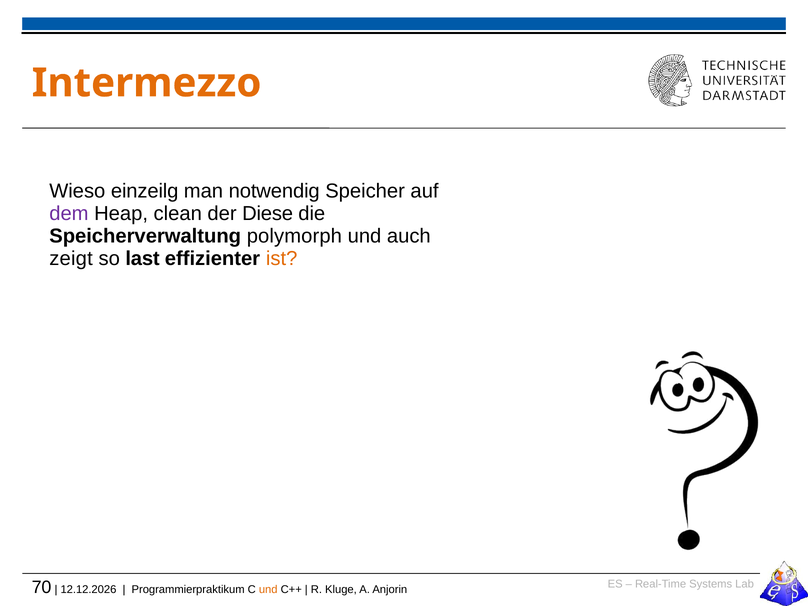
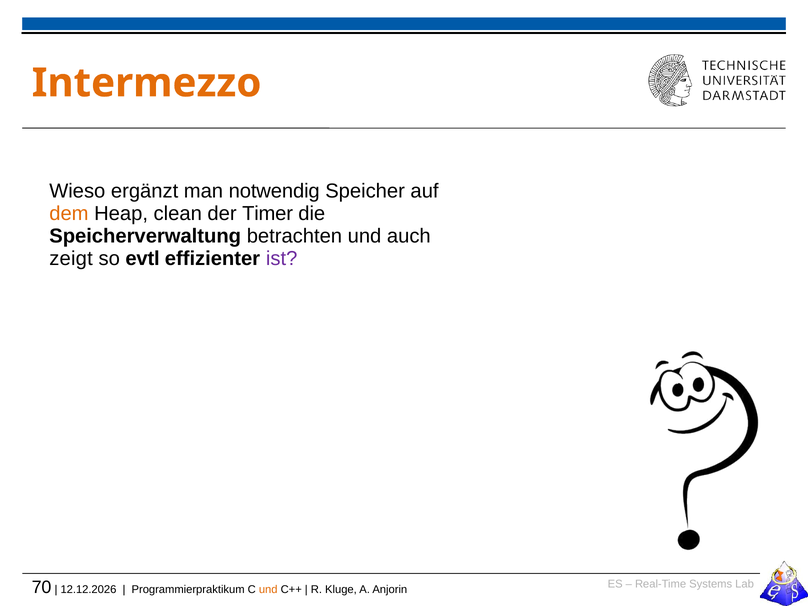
einzeilg: einzeilg -> ergänzt
dem colour: purple -> orange
Diese: Diese -> Timer
polymorph: polymorph -> betrachten
last: last -> evtl
ist colour: orange -> purple
